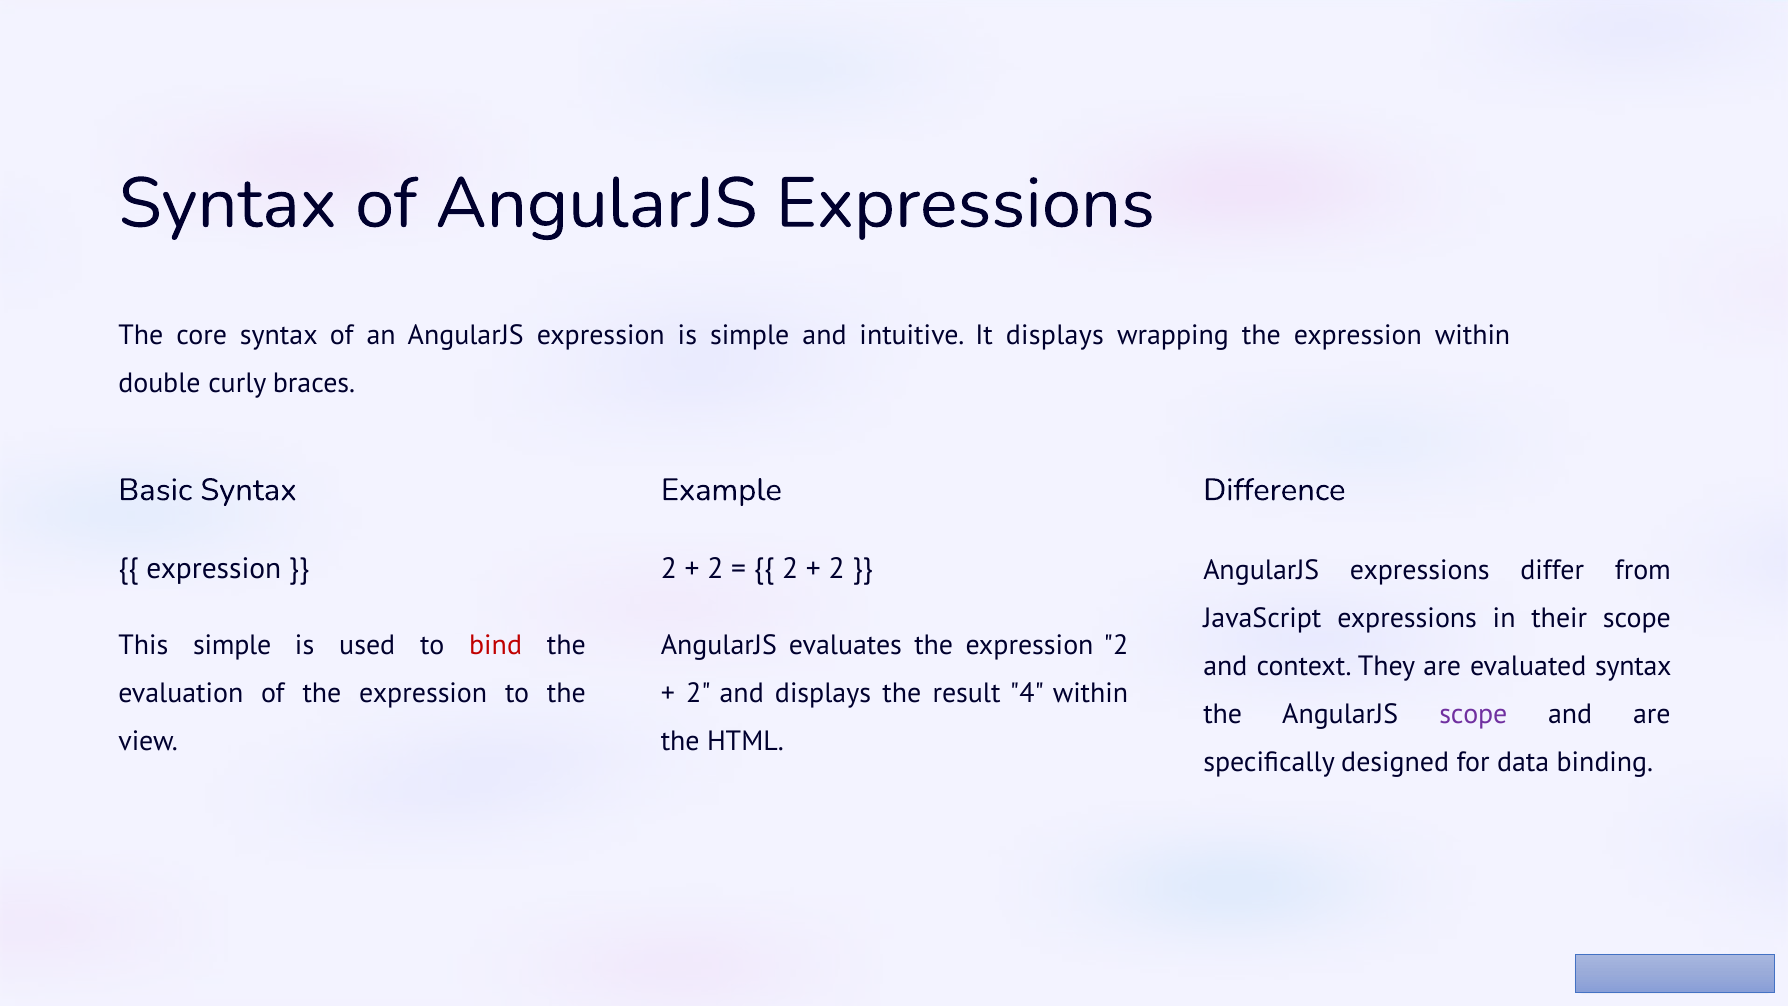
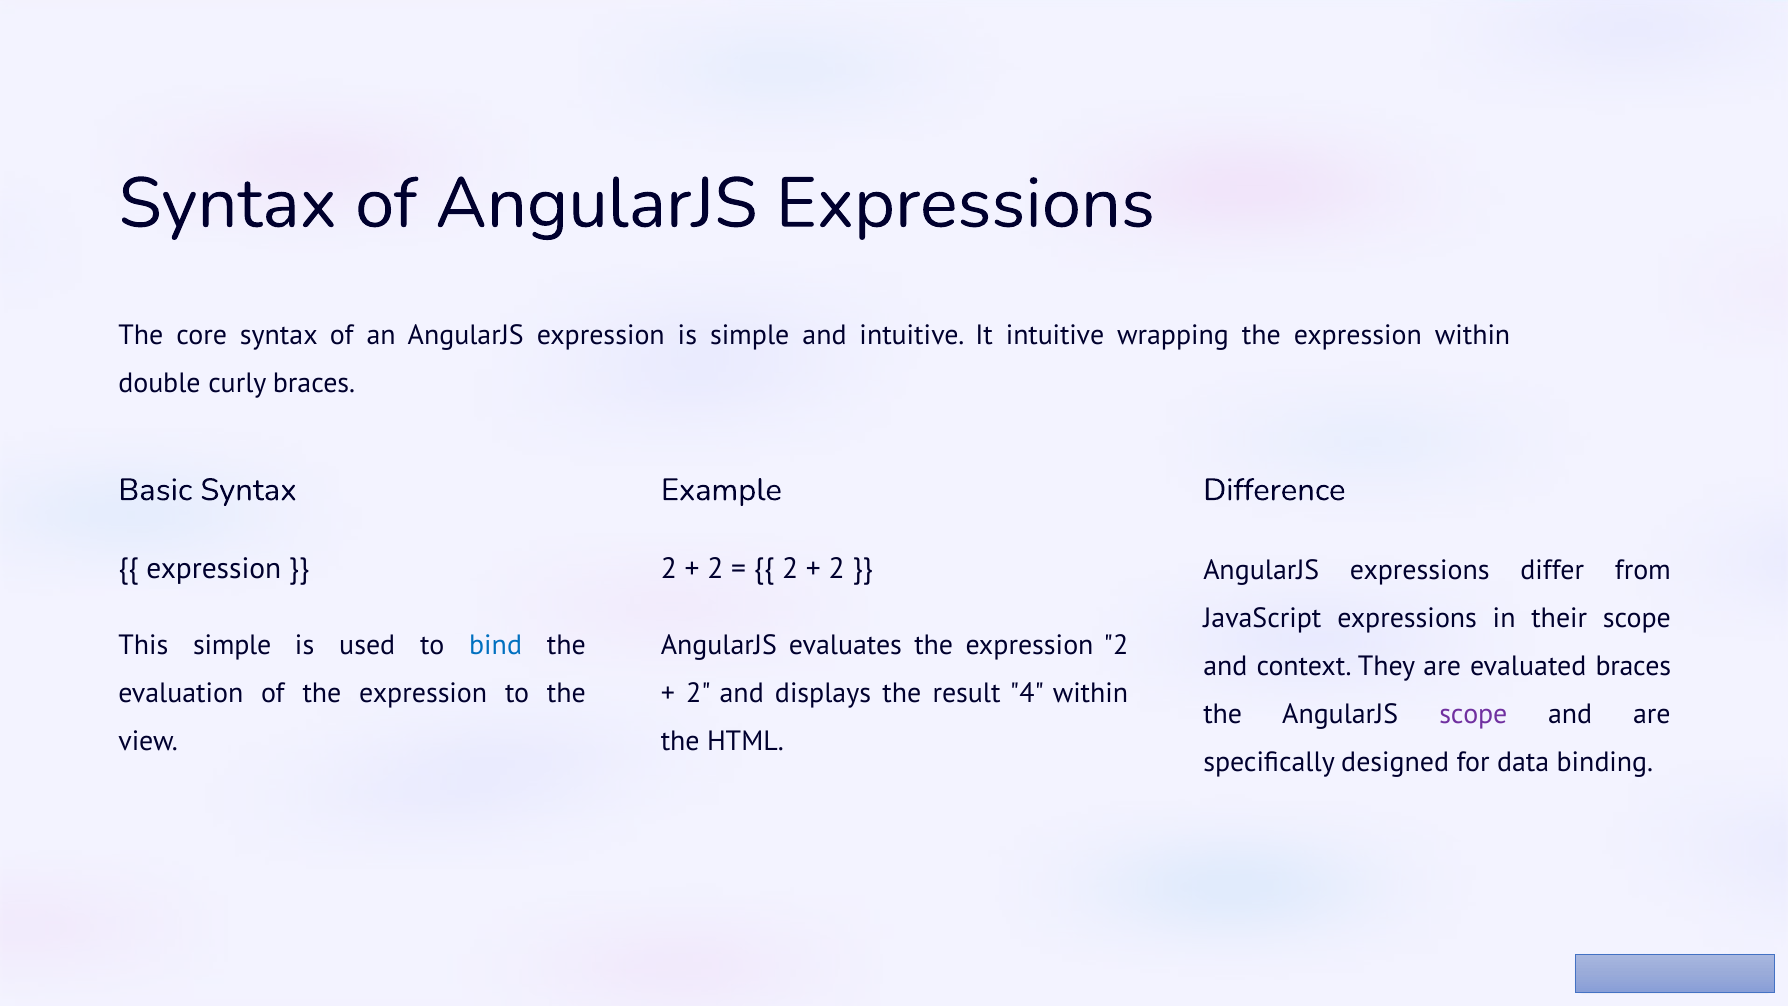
It displays: displays -> intuitive
bind colour: red -> blue
evaluated syntax: syntax -> braces
